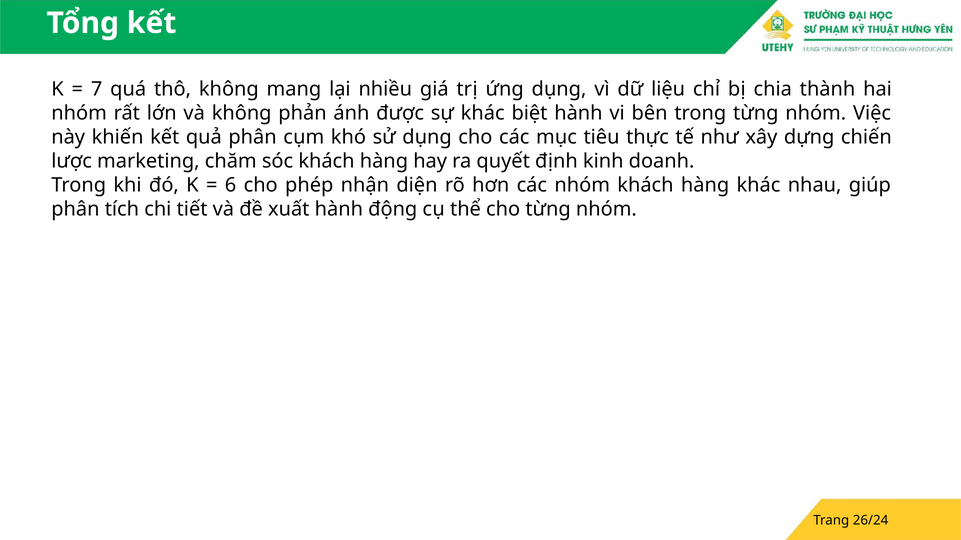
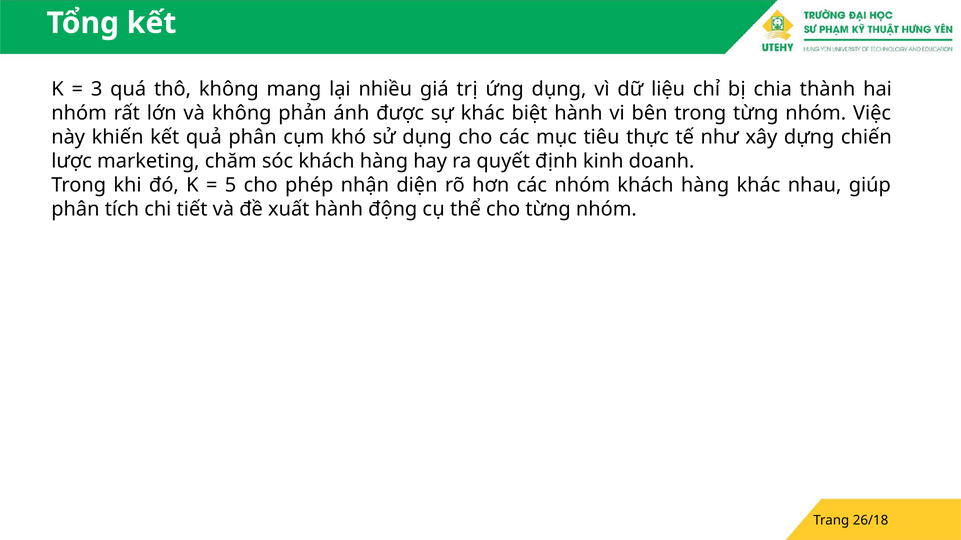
7: 7 -> 3
6: 6 -> 5
26/24: 26/24 -> 26/18
